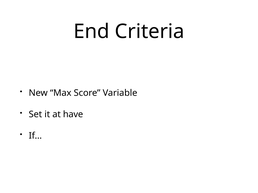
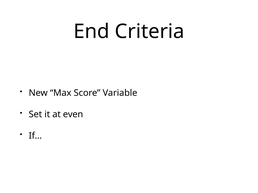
have: have -> even
